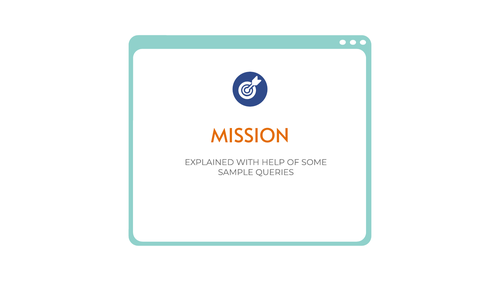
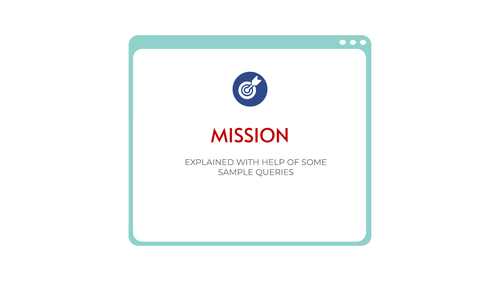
MISSION colour: orange -> red
